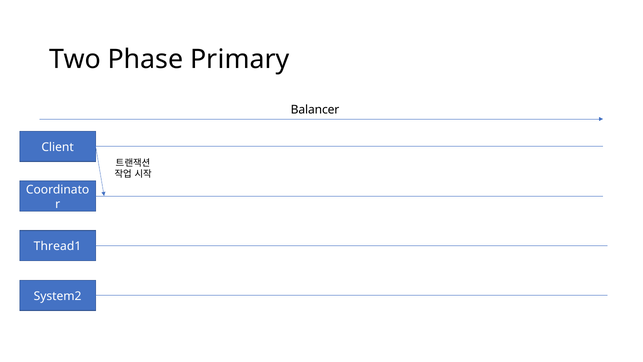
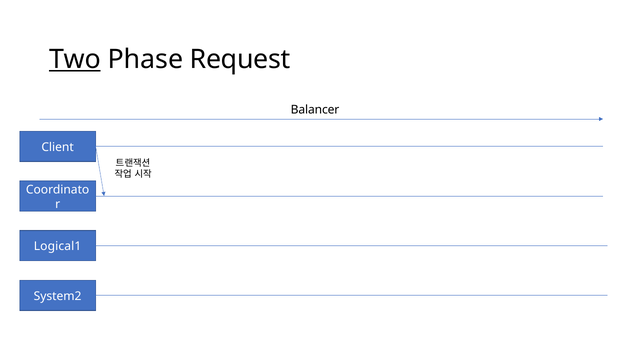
Two underline: none -> present
Primary: Primary -> Request
Thread1: Thread1 -> Logical1
